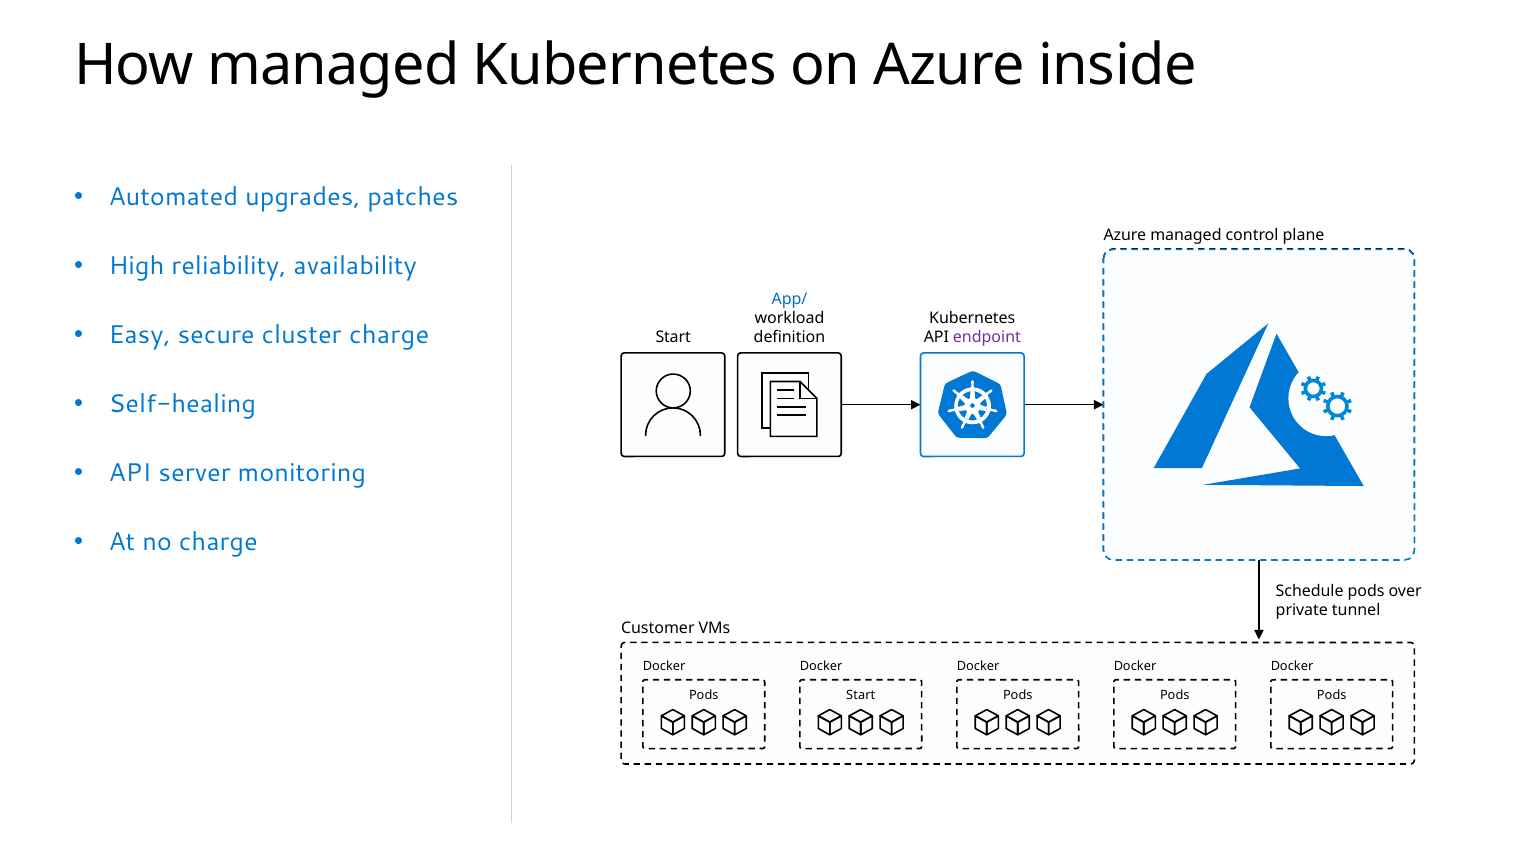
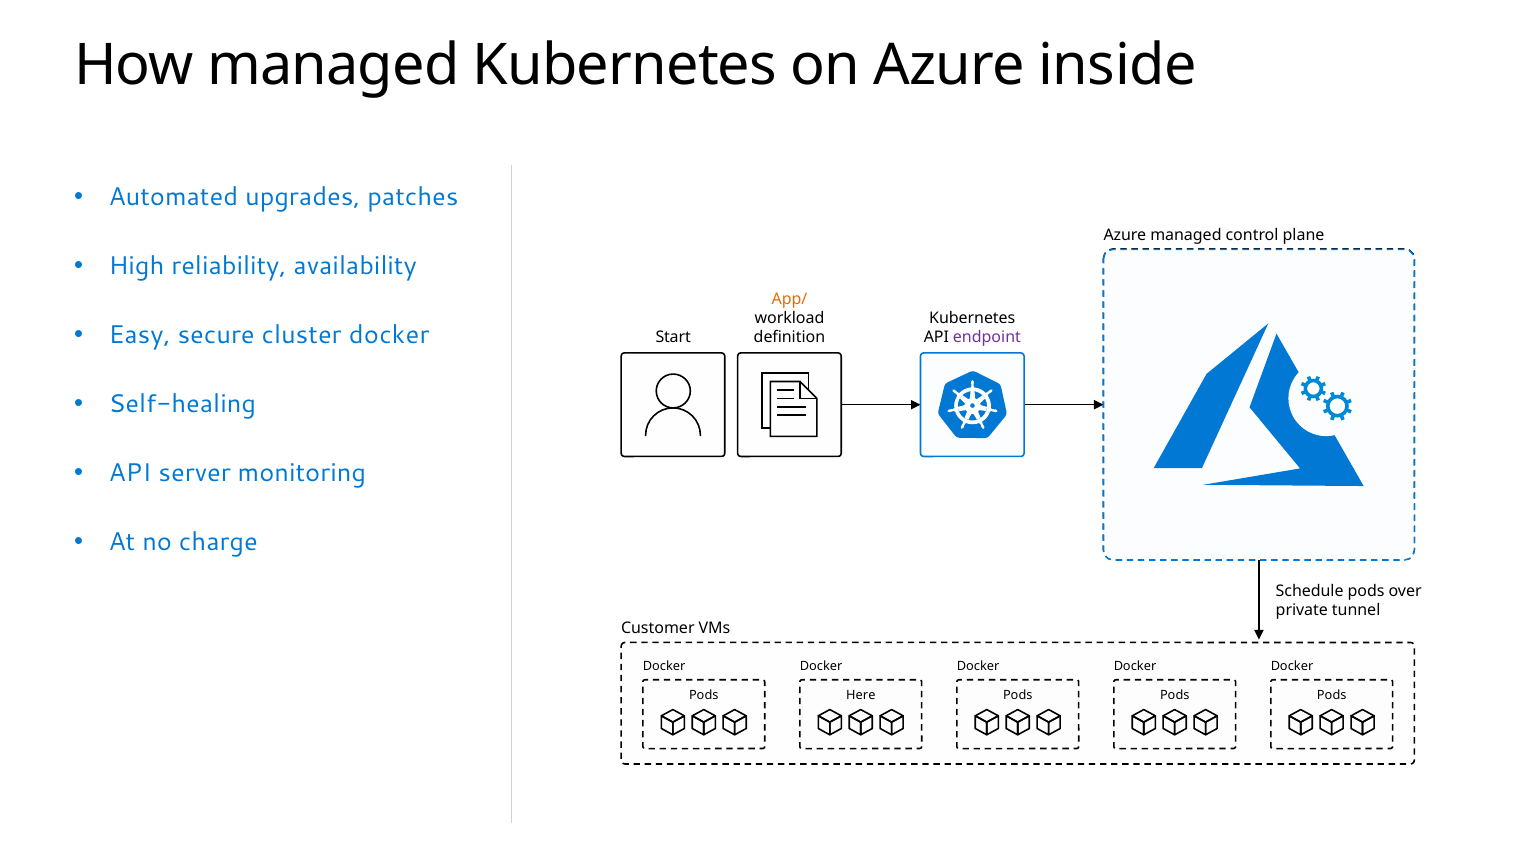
App/ colour: blue -> orange
cluster charge: charge -> docker
Start at (861, 695): Start -> Here
